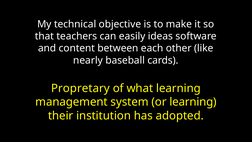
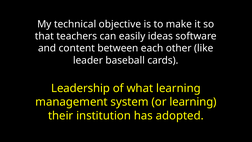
nearly: nearly -> leader
Propretary: Propretary -> Leadership
